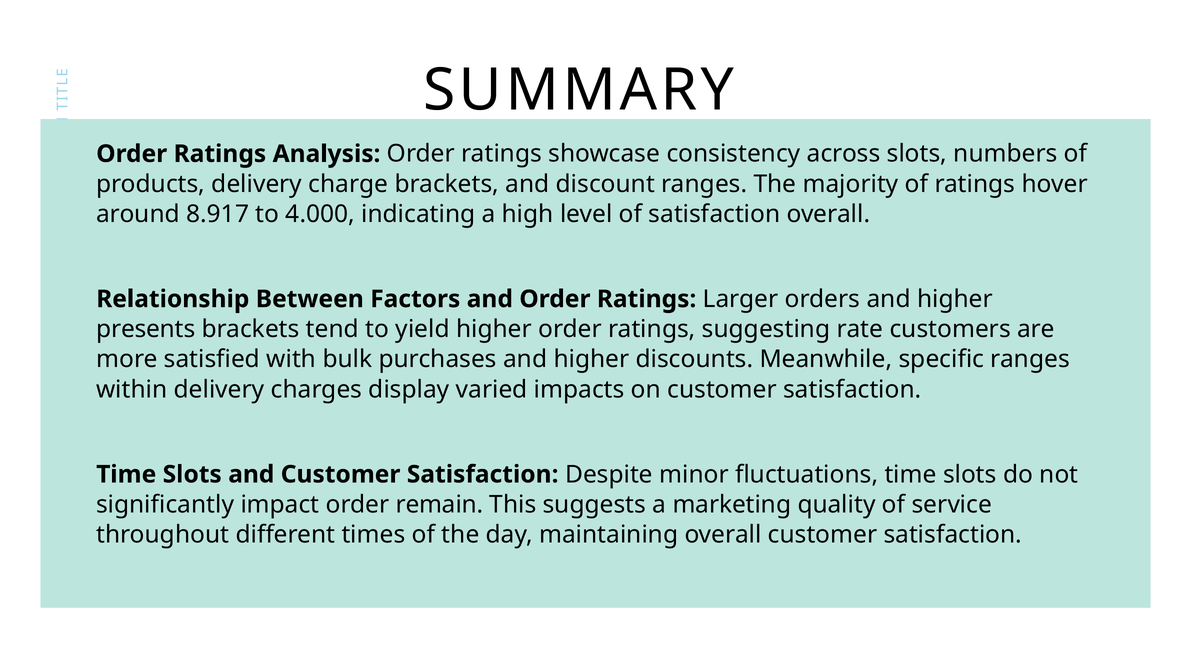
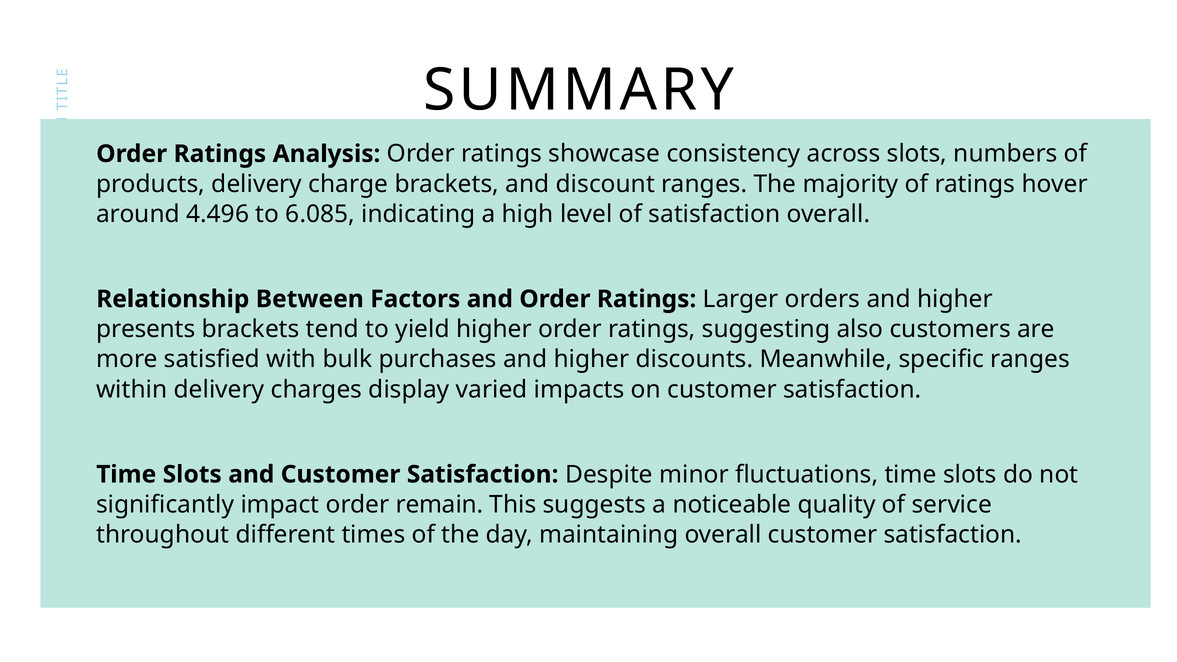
8.917: 8.917 -> 4.496
4.000: 4.000 -> 6.085
rate: rate -> also
marketing: marketing -> noticeable
